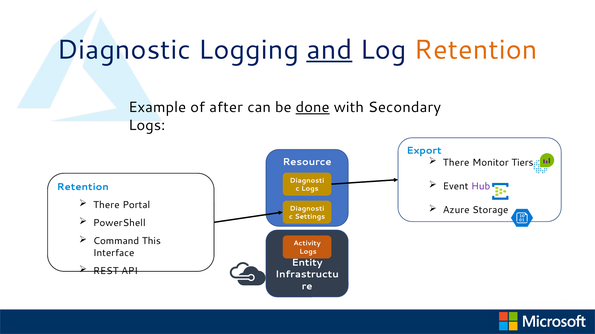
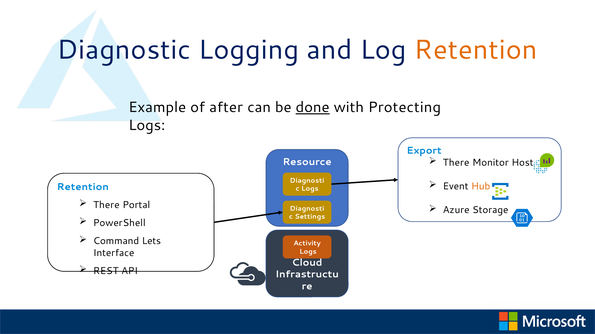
and underline: present -> none
Secondary: Secondary -> Protecting
Tiers: Tiers -> Host
Hub colour: purple -> orange
This: This -> Lets
Entity: Entity -> Cloud
